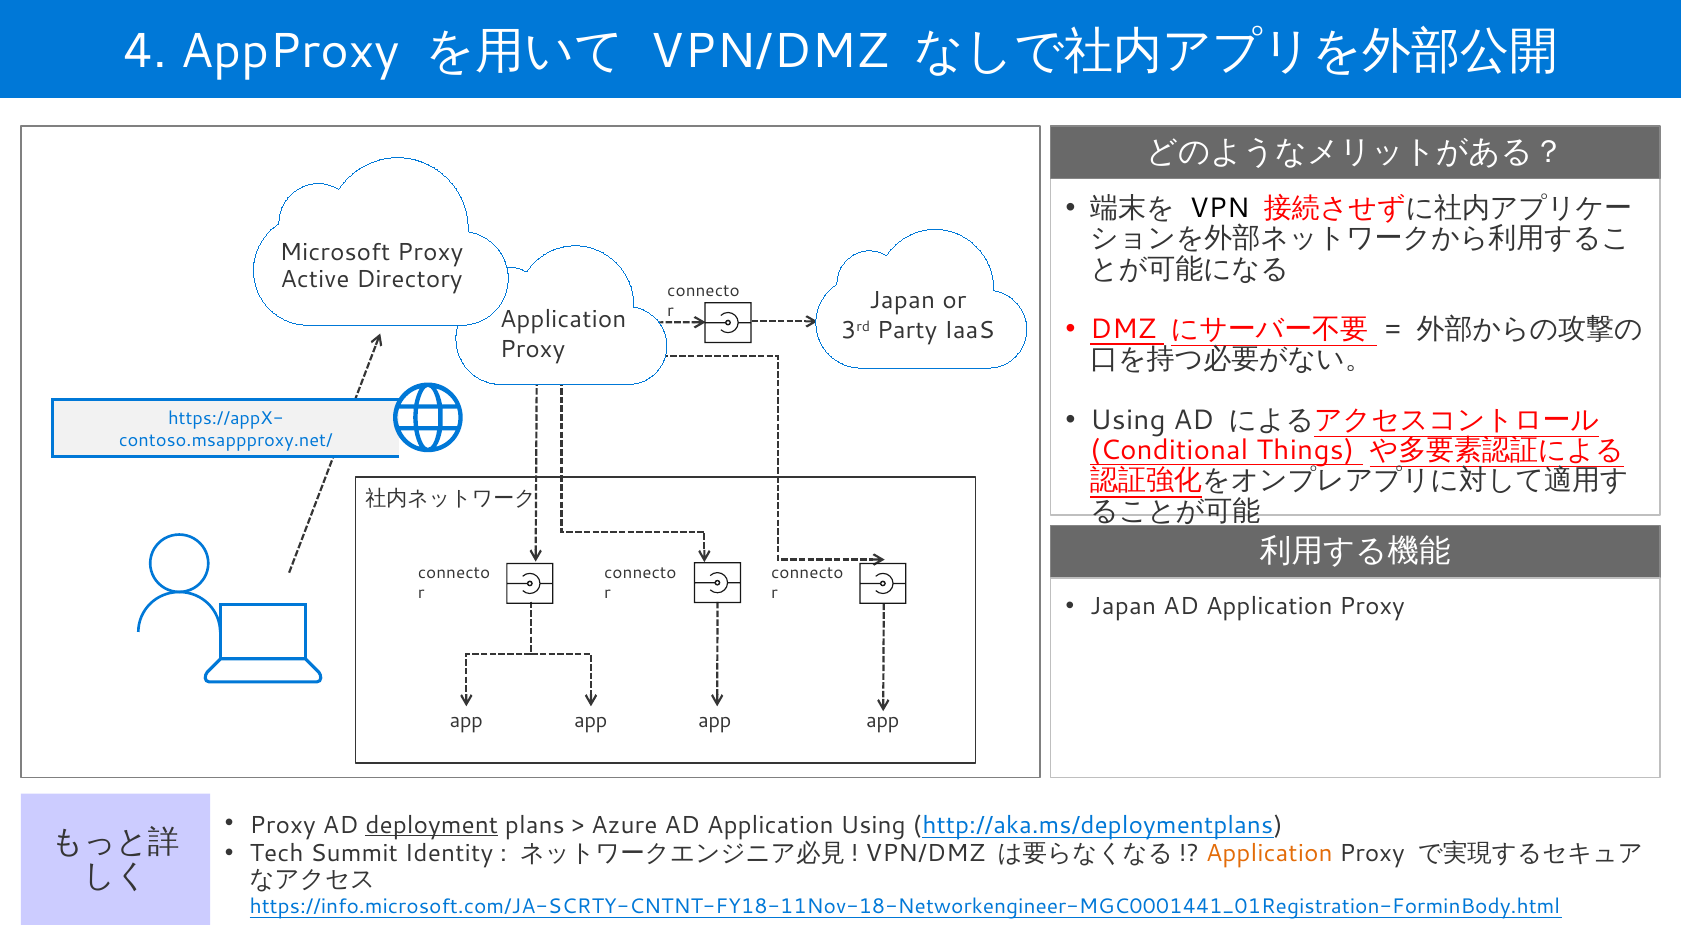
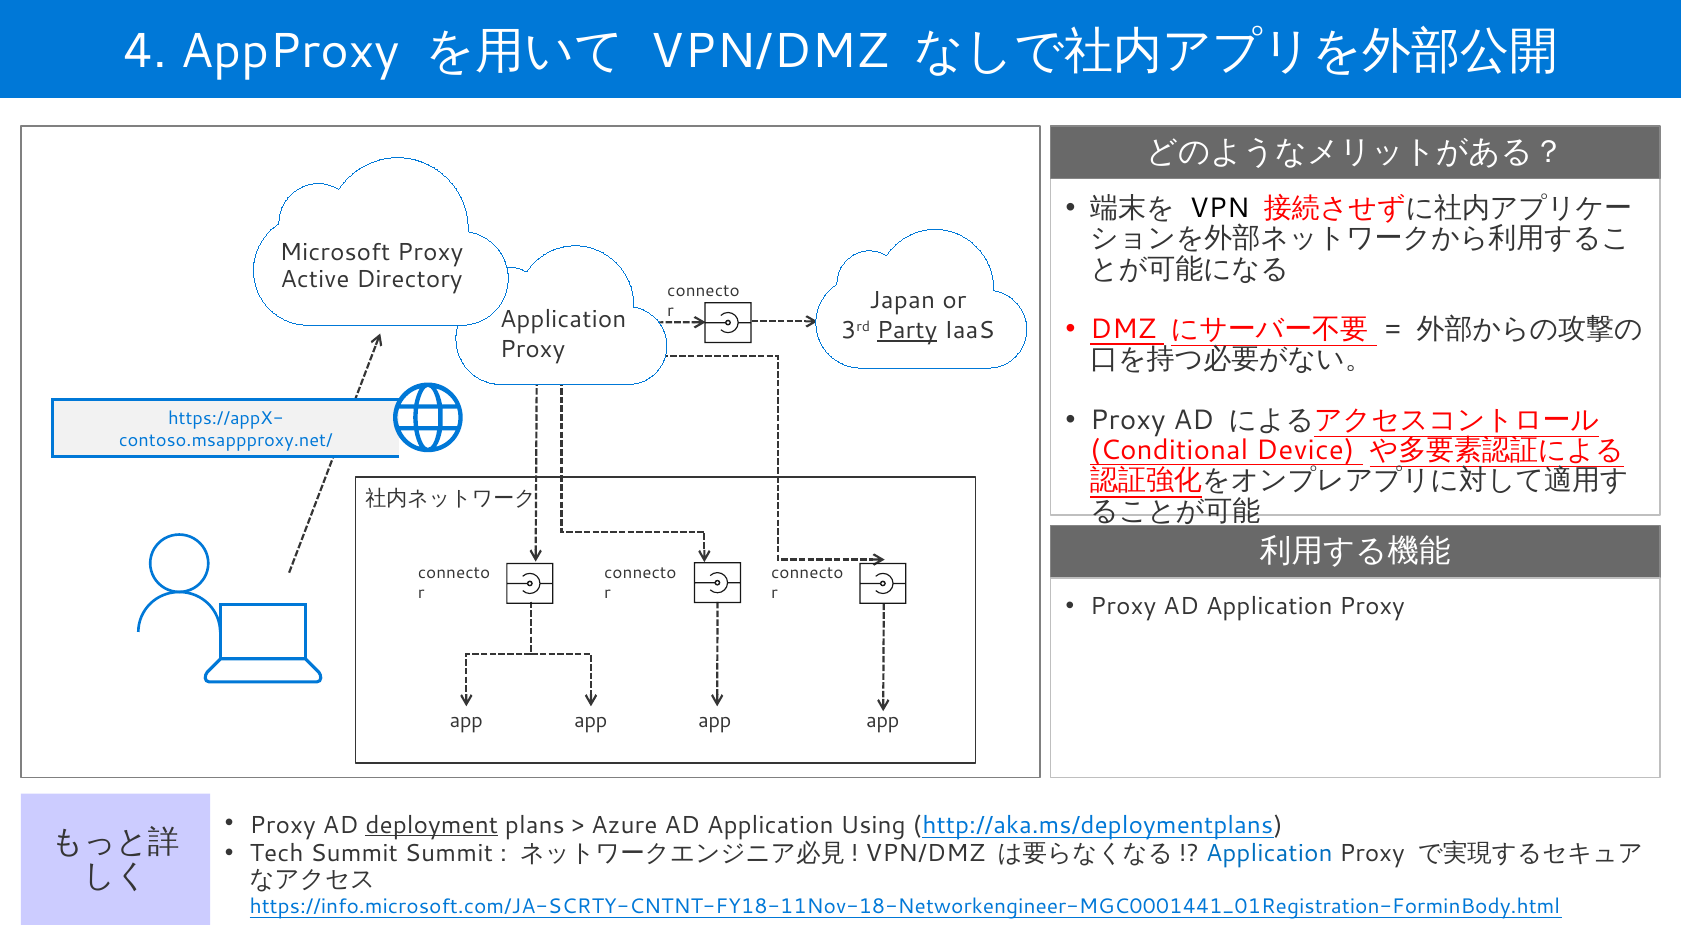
Party underline: none -> present
Using at (1128, 420): Using -> Proxy
Things: Things -> Device
Japan at (1123, 606): Japan -> Proxy
Summit Identity: Identity -> Summit
Application at (1269, 853) colour: orange -> blue
